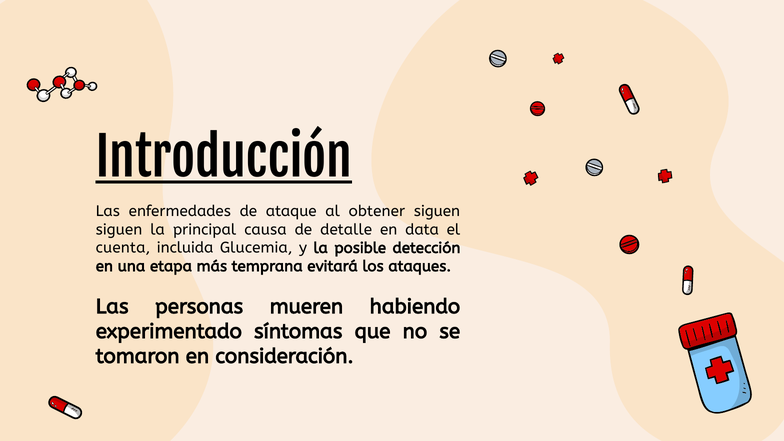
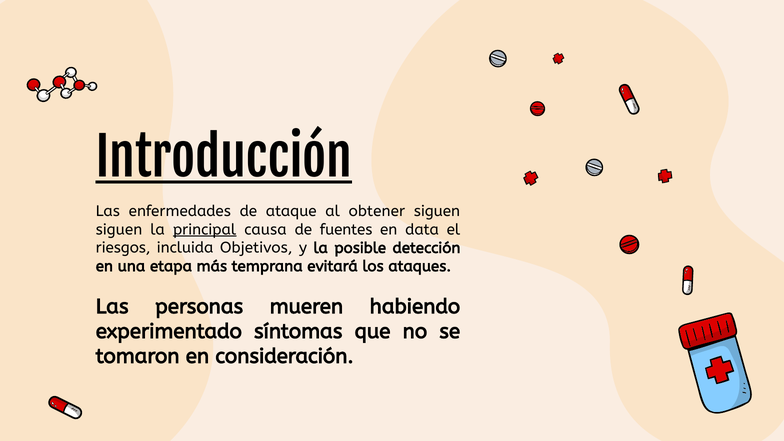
principal underline: none -> present
detalle: detalle -> fuentes
cuenta: cuenta -> riesgos
Glucemia: Glucemia -> Objetivos
